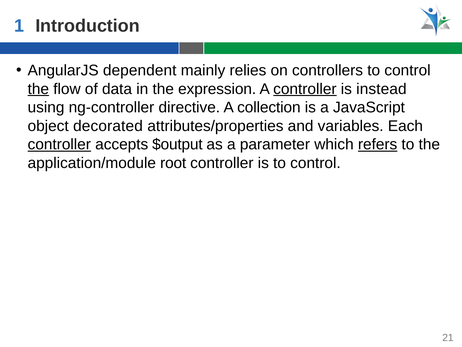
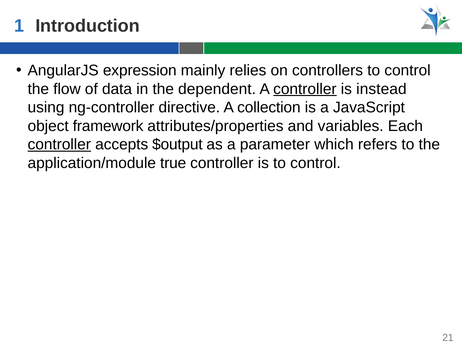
dependent: dependent -> expression
the at (38, 89) underline: present -> none
expression: expression -> dependent
decorated: decorated -> framework
refers underline: present -> none
root: root -> true
